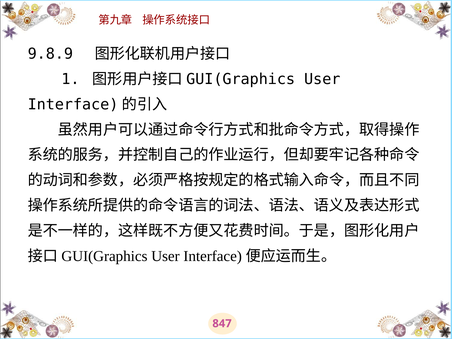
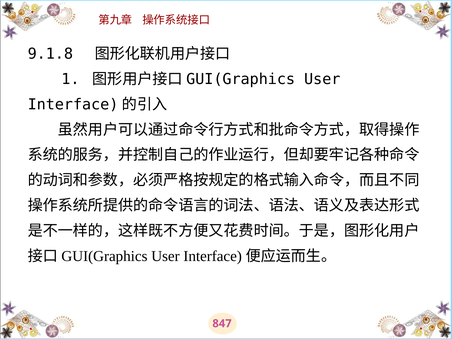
9.8.9: 9.8.9 -> 9.1.8
